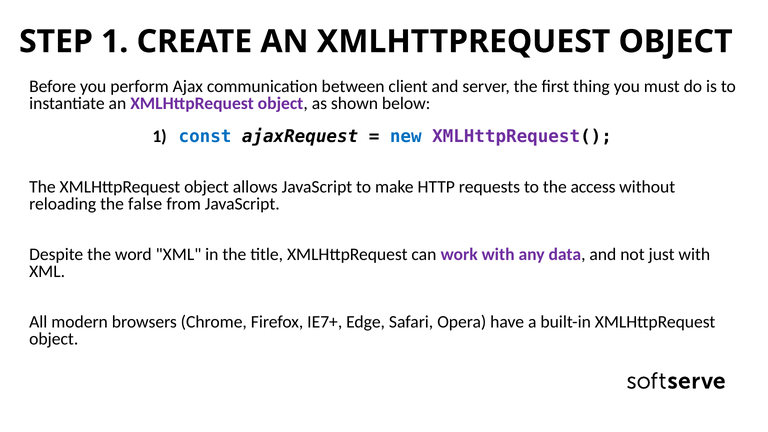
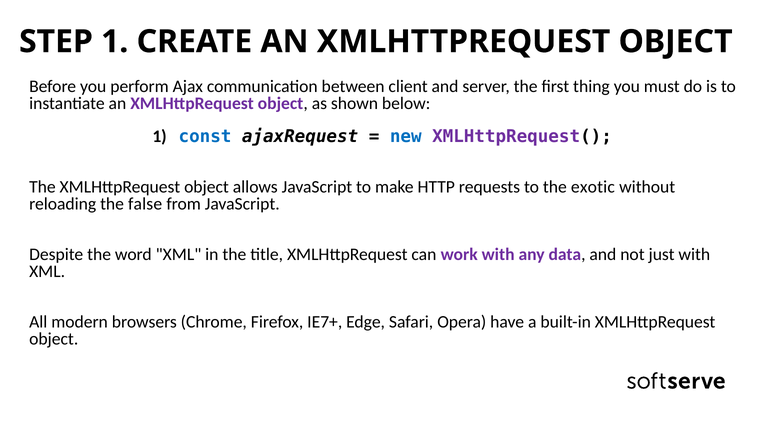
access: access -> exotic
